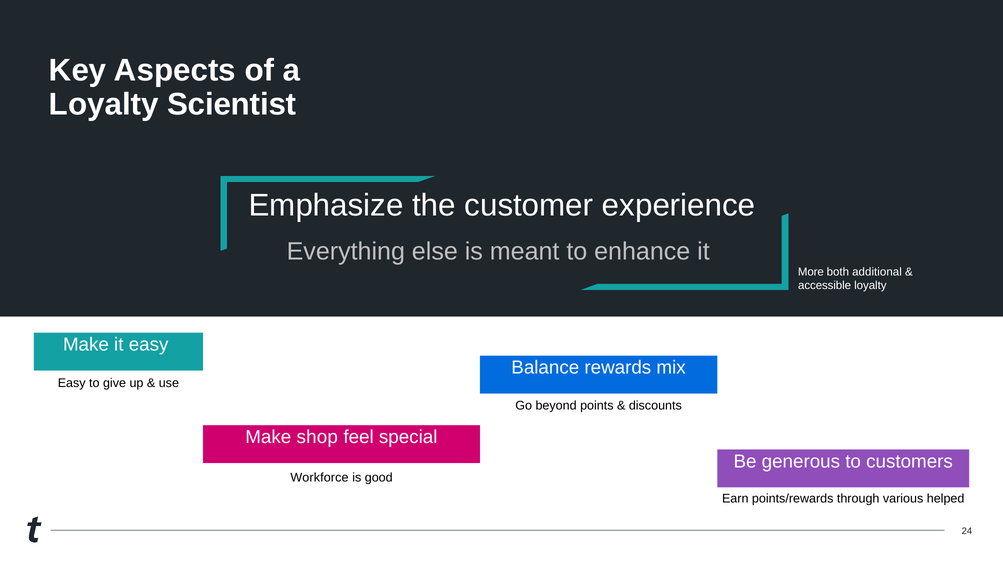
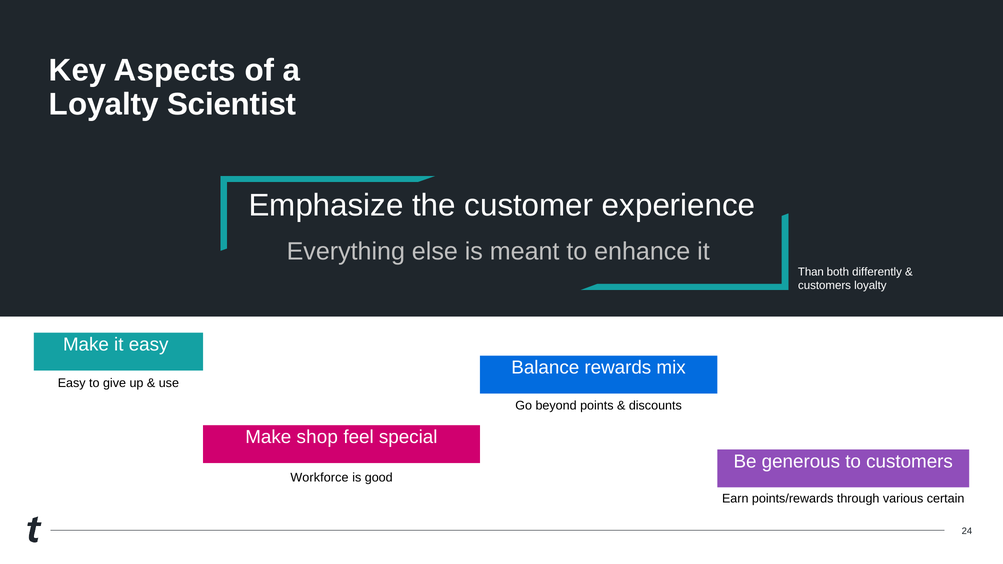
More: More -> Than
additional: additional -> differently
accessible at (825, 286): accessible -> customers
helped: helped -> certain
